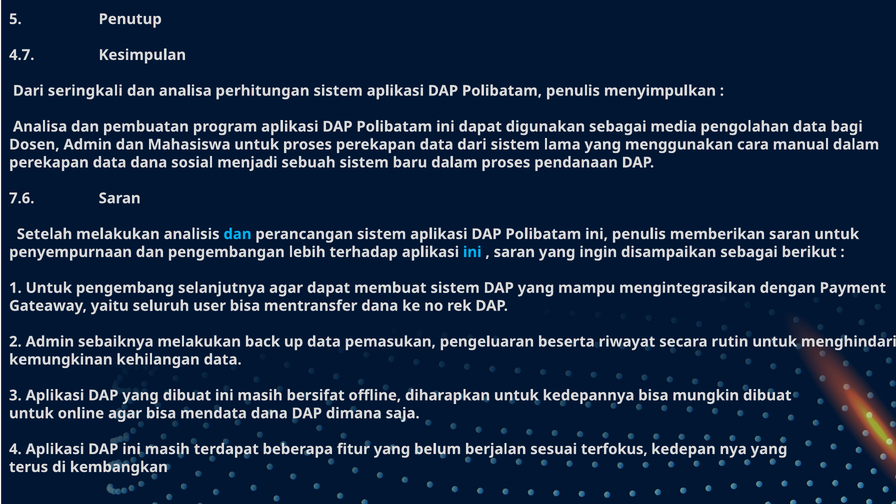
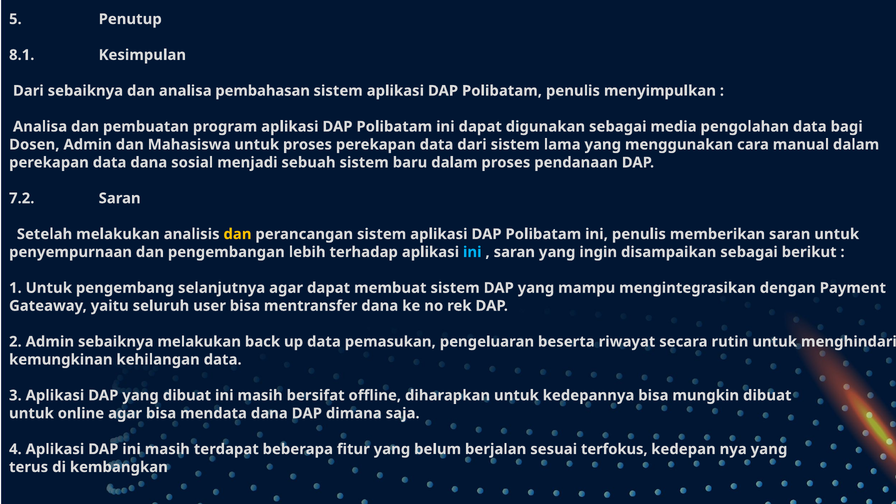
4.7: 4.7 -> 8.1
Dari seringkali: seringkali -> sebaiknya
perhitungan: perhitungan -> pembahasan
7.6: 7.6 -> 7.2
dan at (237, 234) colour: light blue -> yellow
